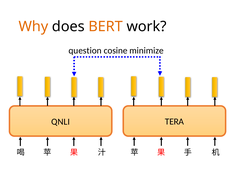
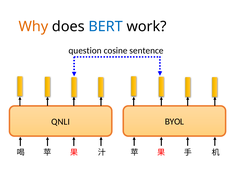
BERT colour: orange -> blue
minimize: minimize -> sentence
TERA: TERA -> BYOL
